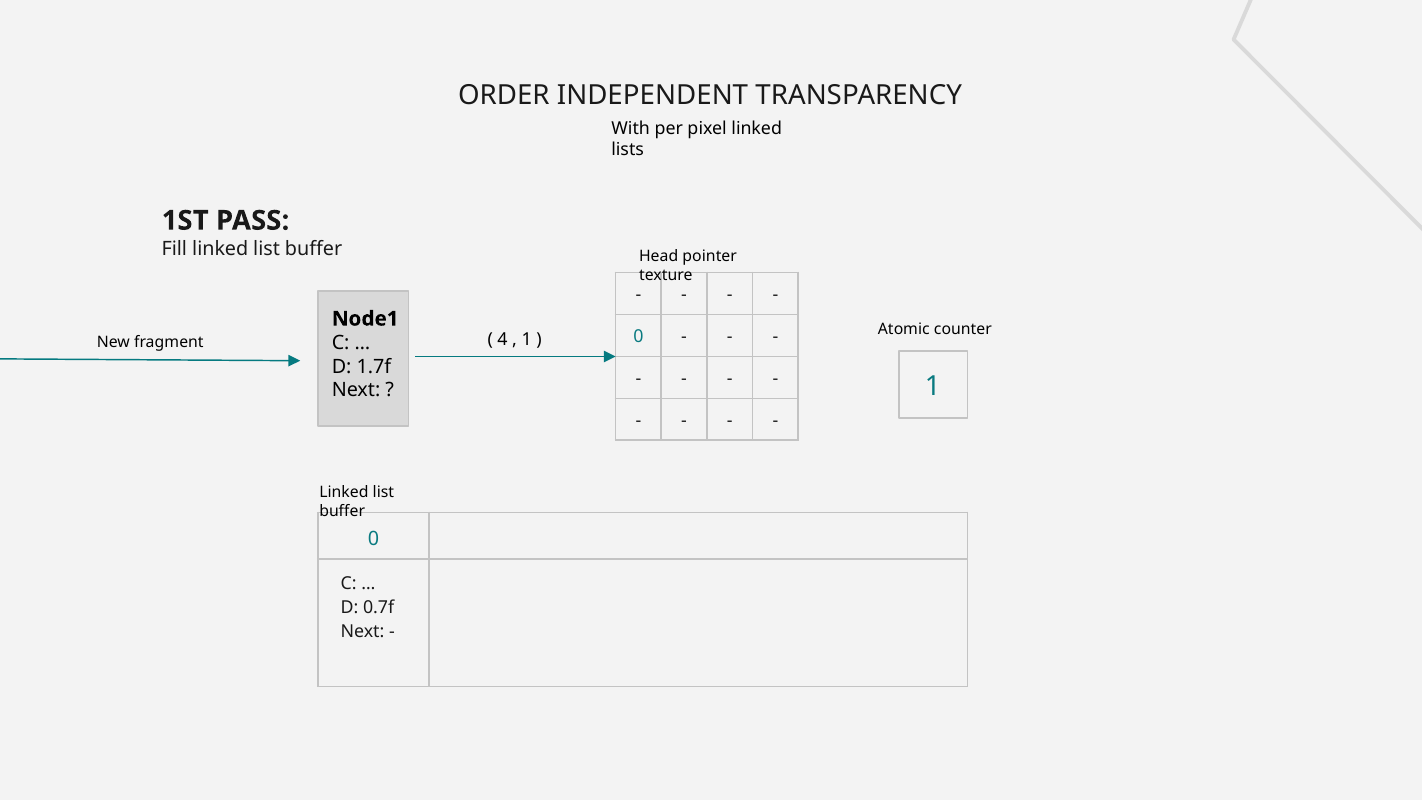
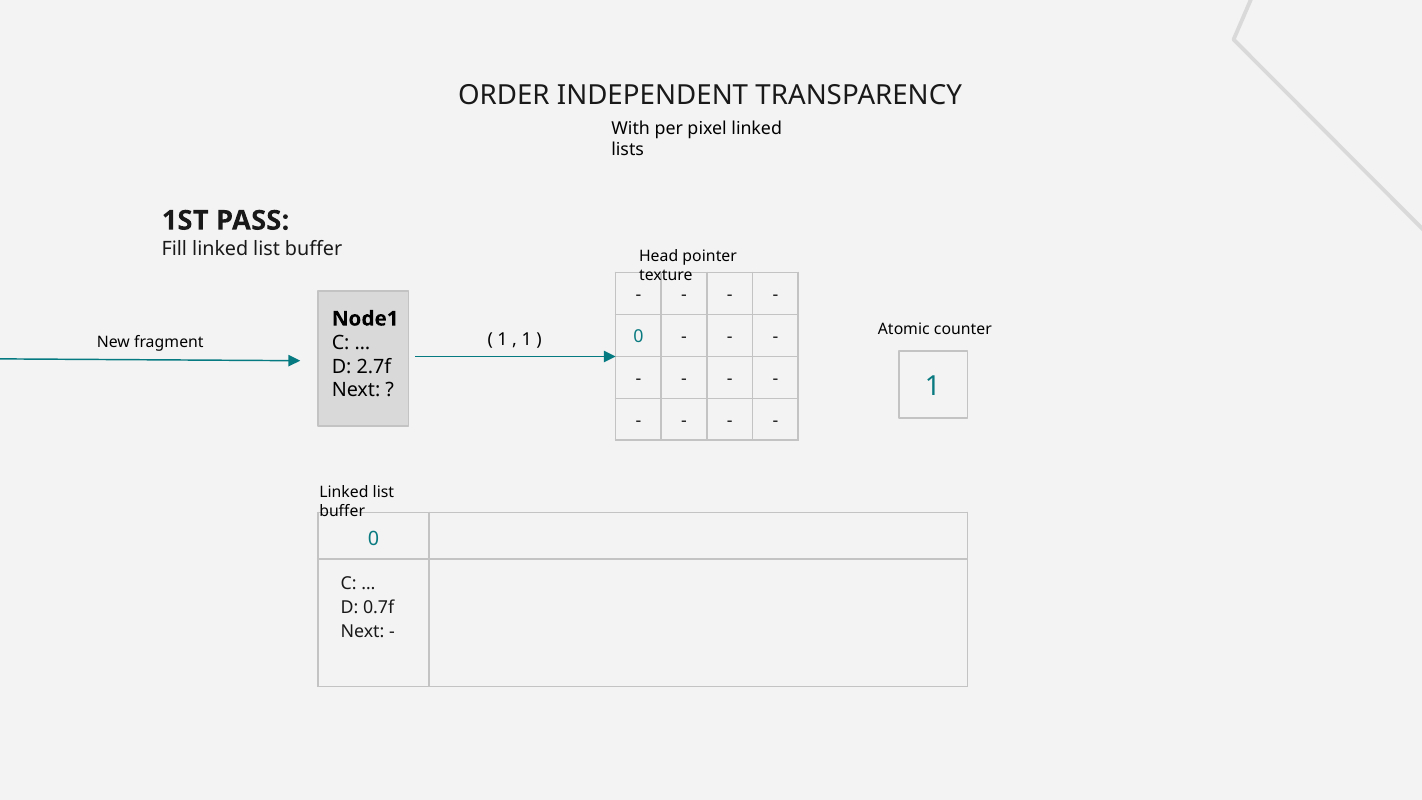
4 at (503, 339): 4 -> 1
1.7f: 1.7f -> 2.7f
